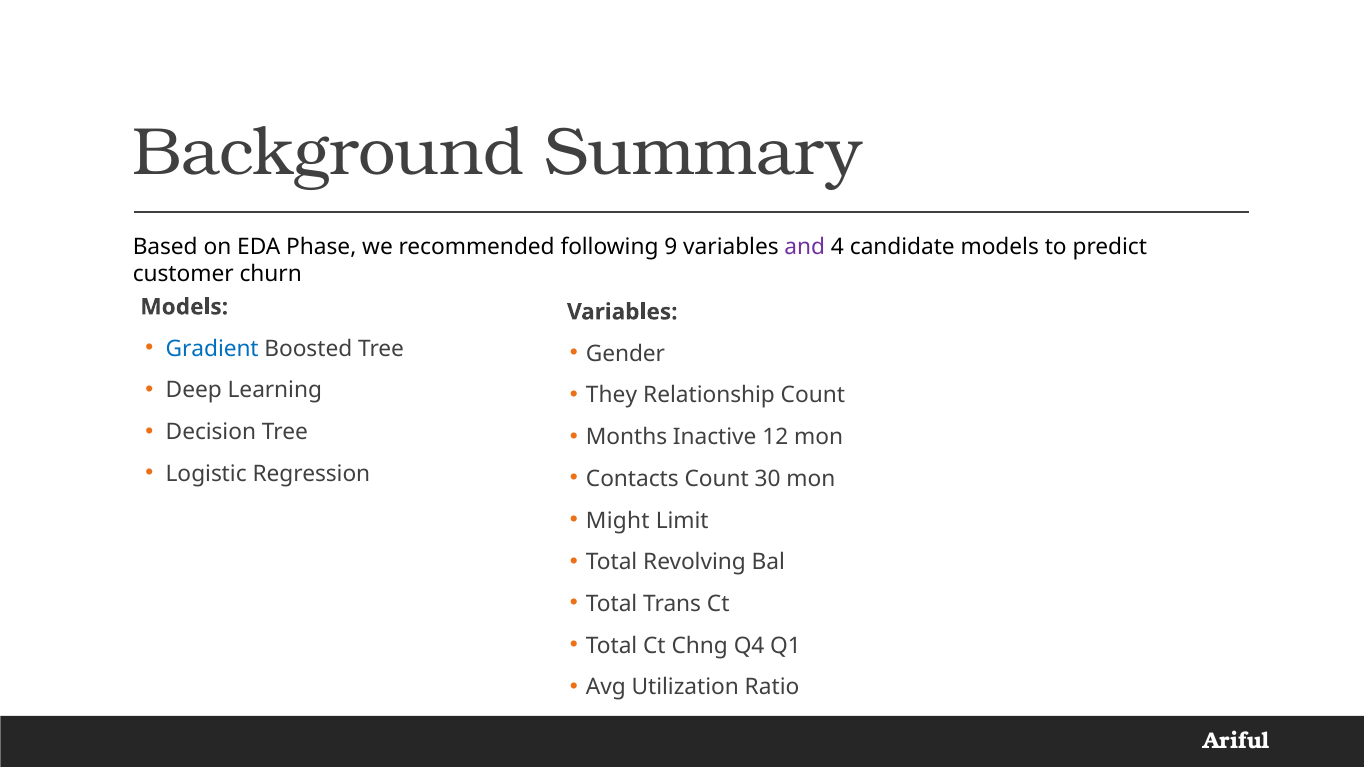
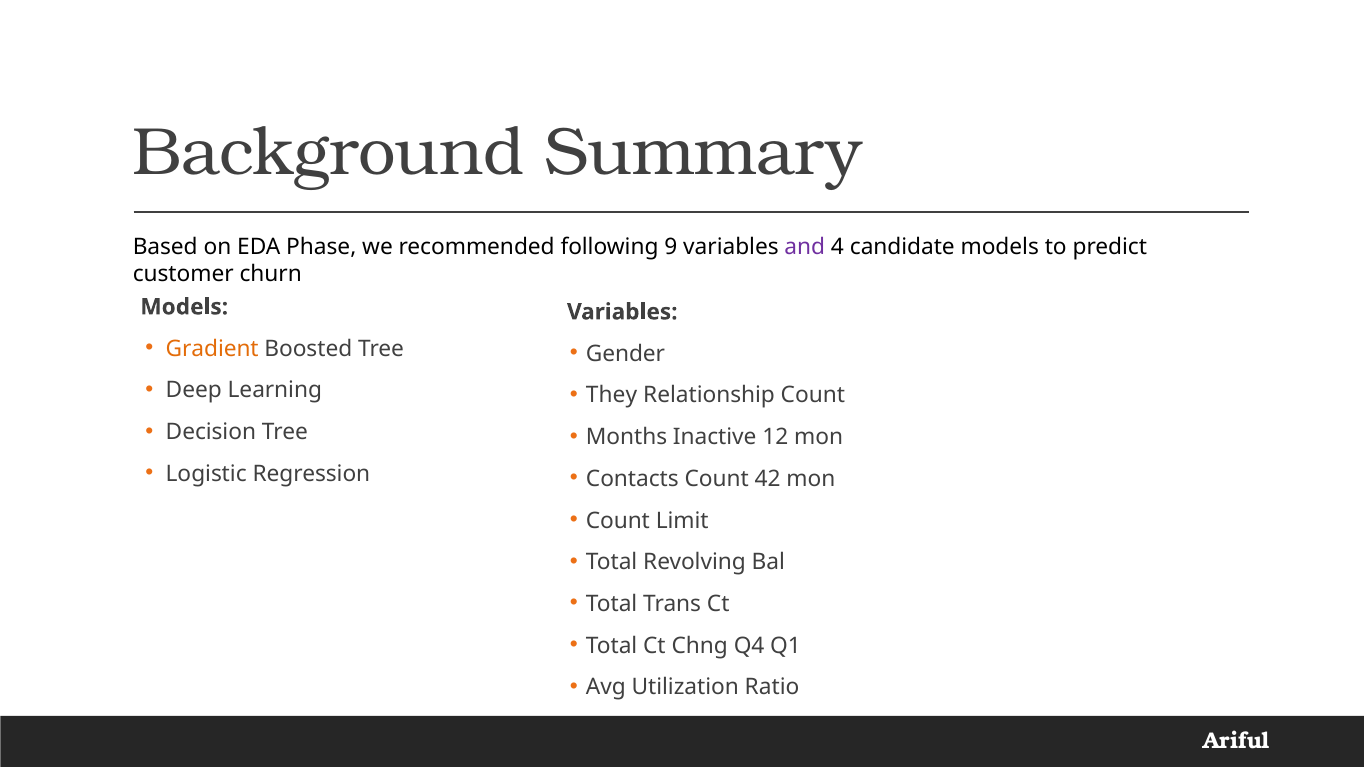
Gradient colour: blue -> orange
30: 30 -> 42
Might at (618, 521): Might -> Count
